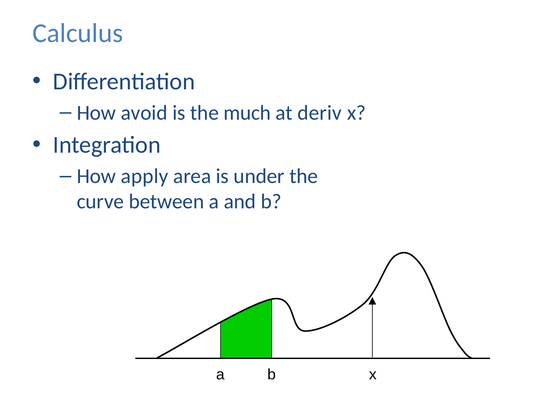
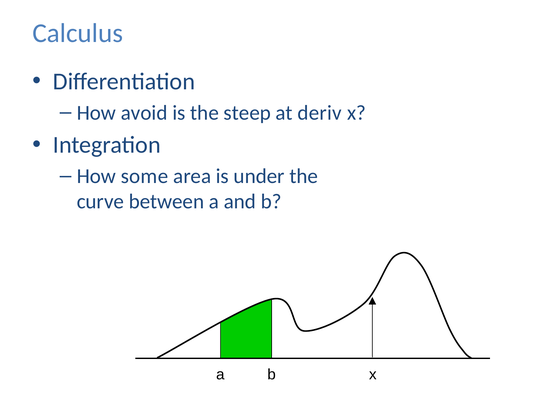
much: much -> steep
apply: apply -> some
